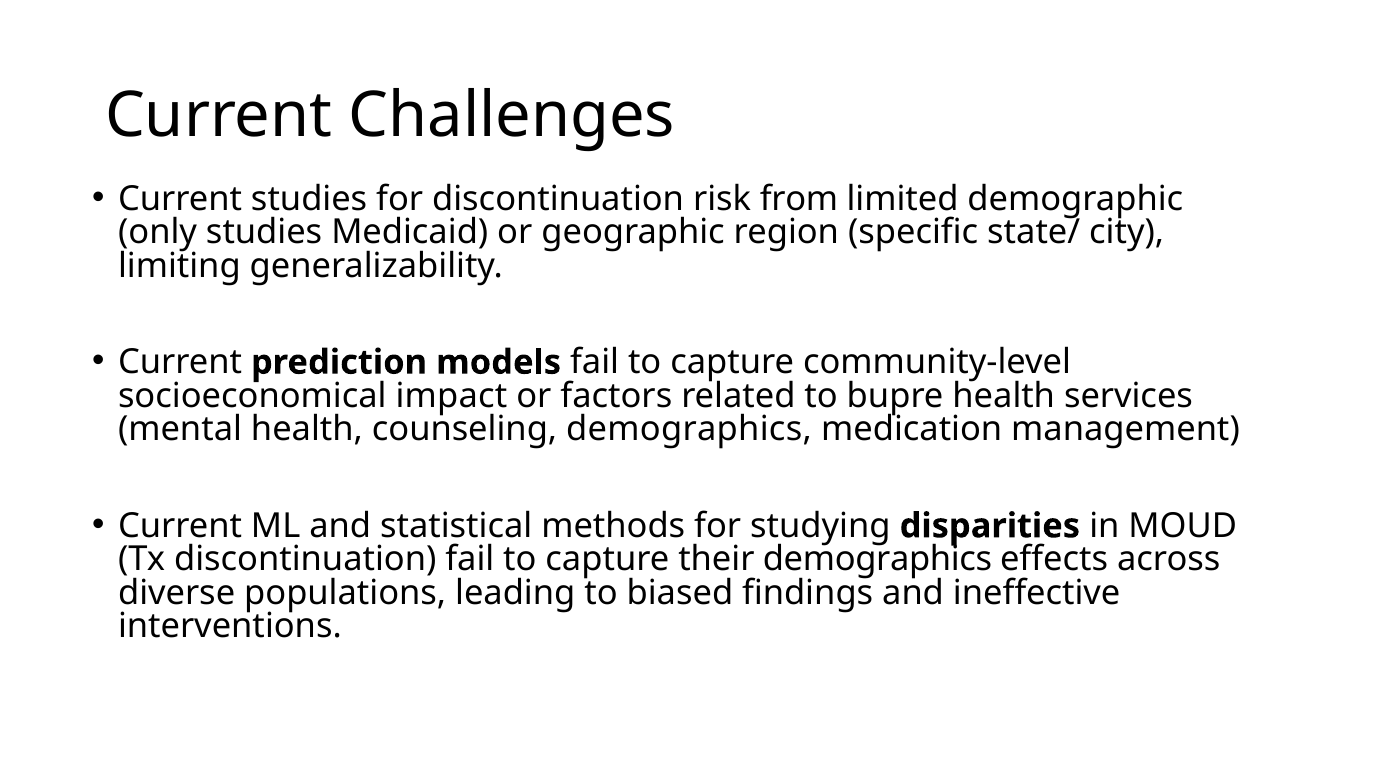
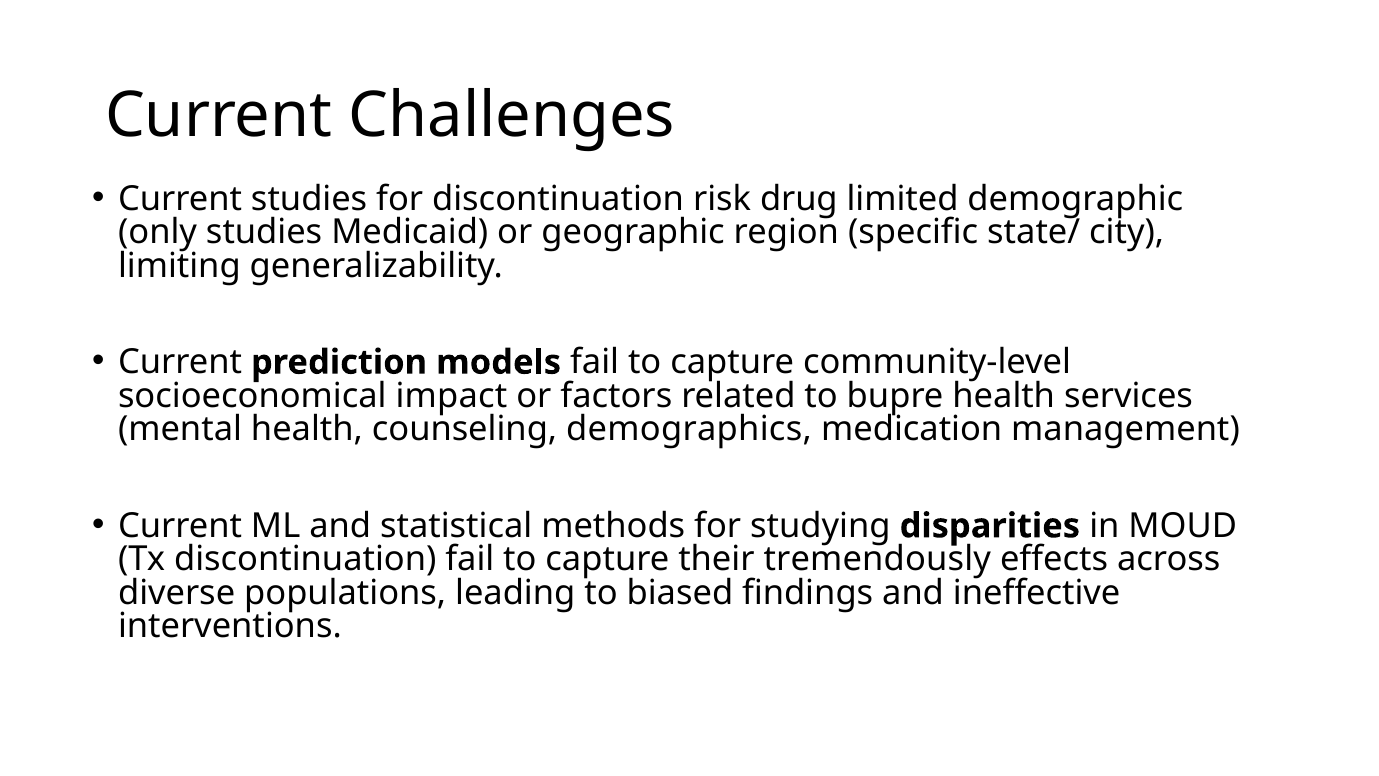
from: from -> drug
their demographics: demographics -> tremendously
